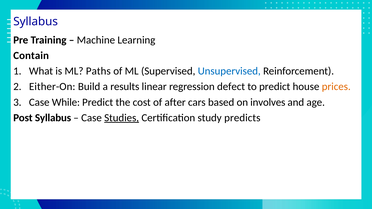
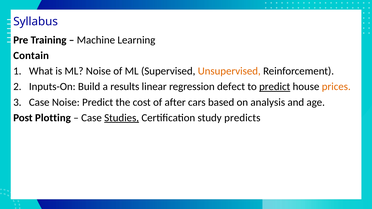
ML Paths: Paths -> Noise
Unsupervised colour: blue -> orange
Either-On: Either-On -> Inputs-On
predict at (275, 87) underline: none -> present
Case While: While -> Noise
involves: involves -> analysis
Post Syllabus: Syllabus -> Plotting
